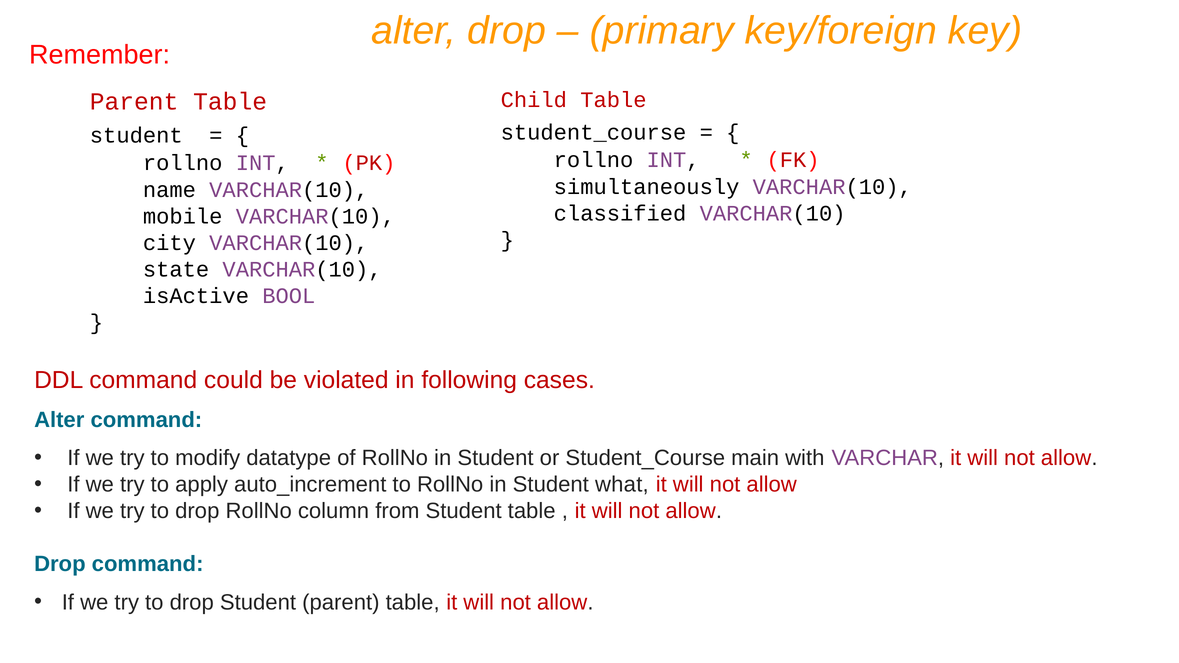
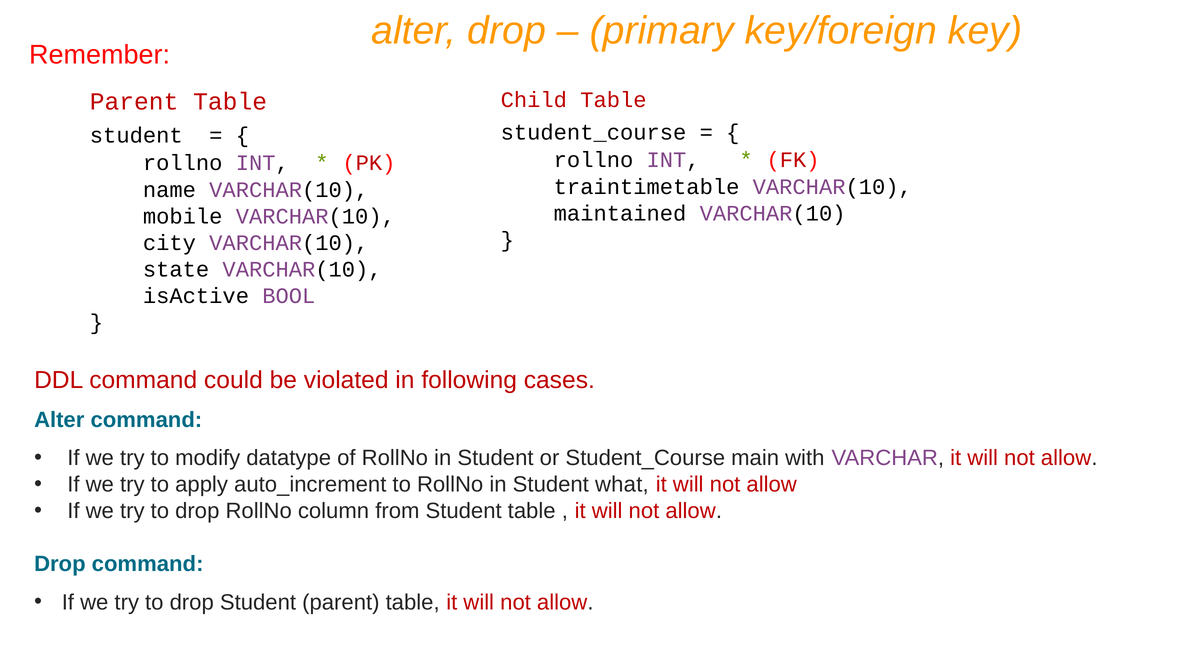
simultaneously: simultaneously -> traintimetable
classified: classified -> maintained
